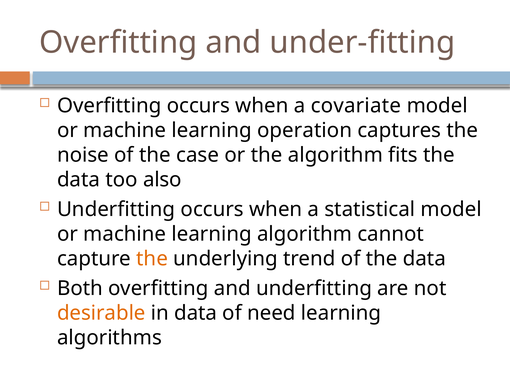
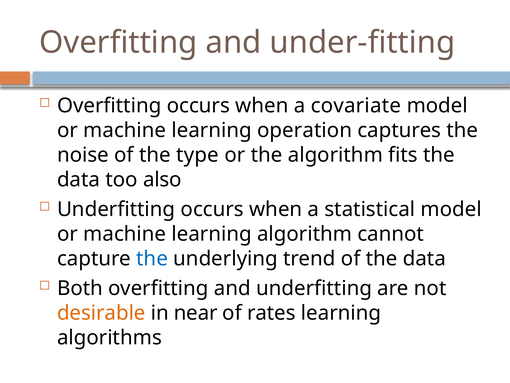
case: case -> type
the at (152, 258) colour: orange -> blue
in data: data -> near
need: need -> rates
